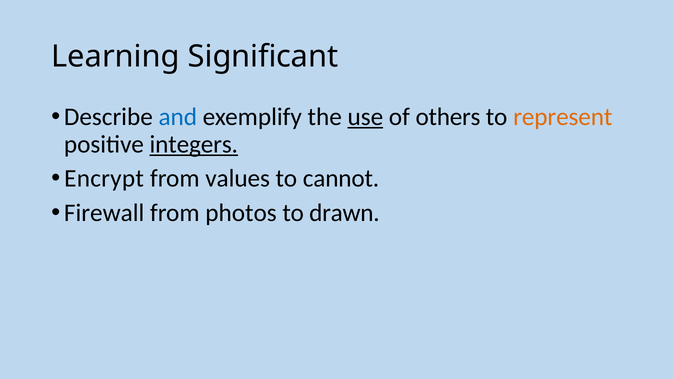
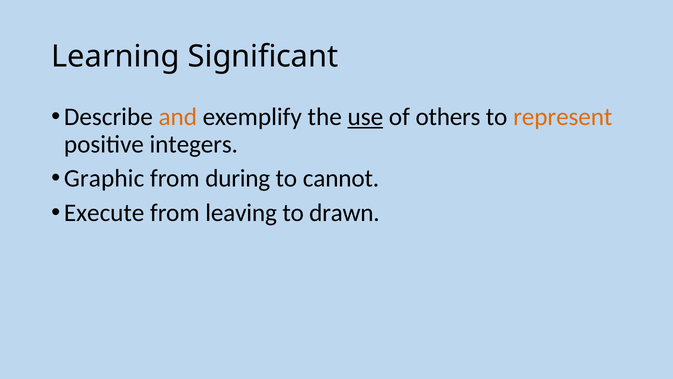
and colour: blue -> orange
integers underline: present -> none
Encrypt: Encrypt -> Graphic
values: values -> during
Firewall: Firewall -> Execute
photos: photos -> leaving
